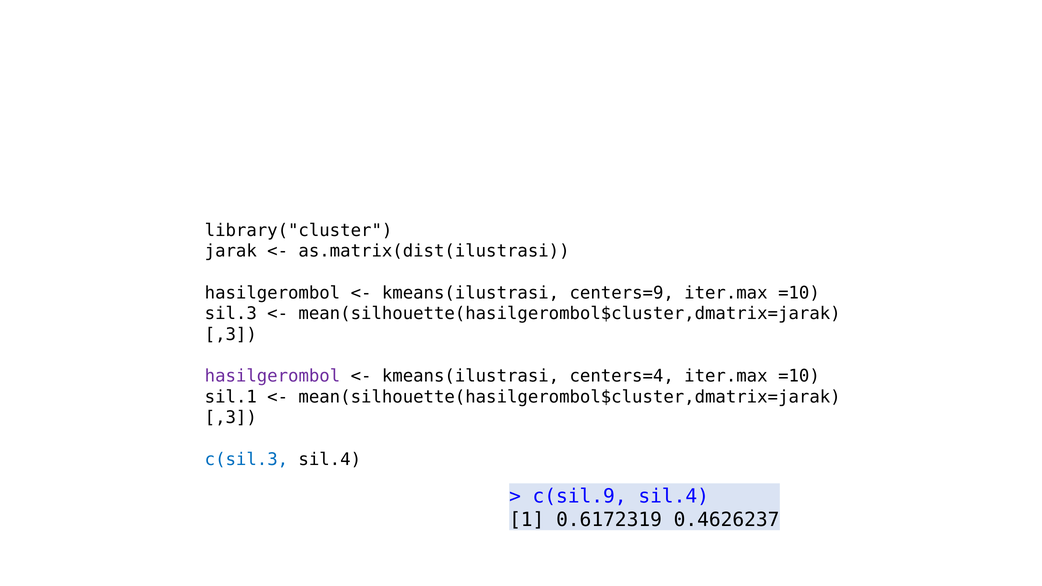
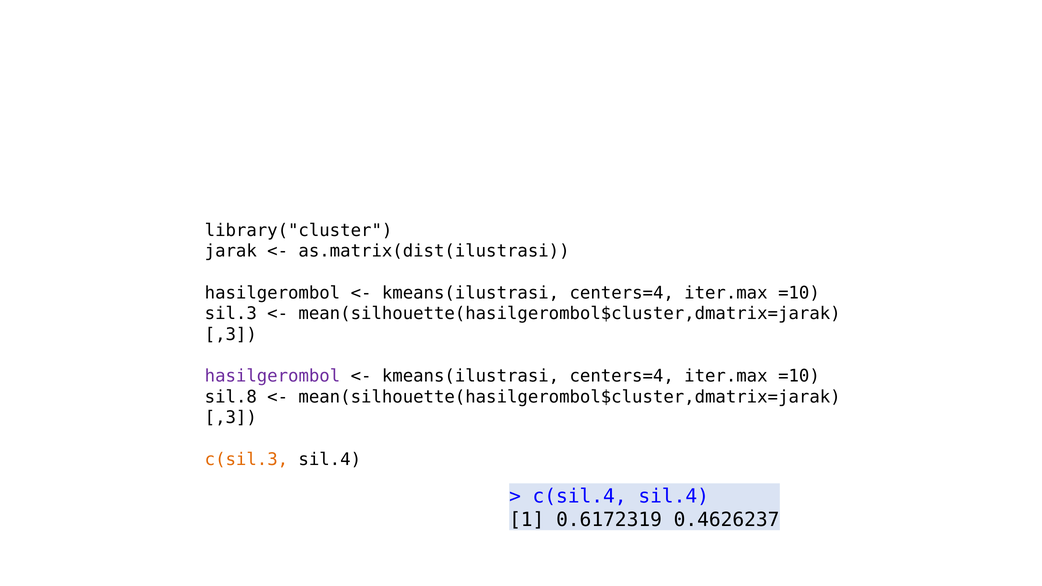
centers=9 at (622, 293): centers=9 -> centers=4
sil.1: sil.1 -> sil.8
c(sil.3 colour: blue -> orange
c(sil.9: c(sil.9 -> c(sil.4
